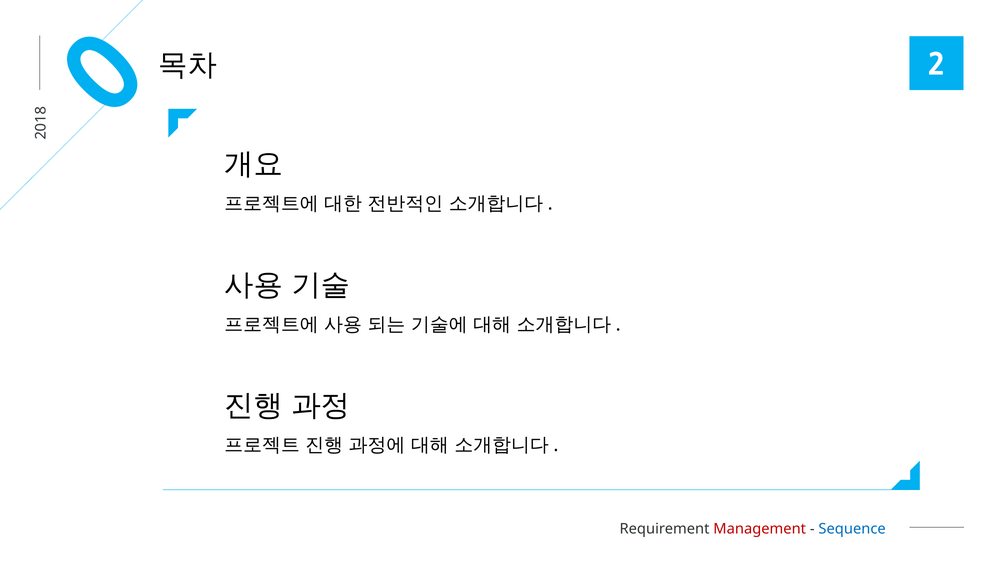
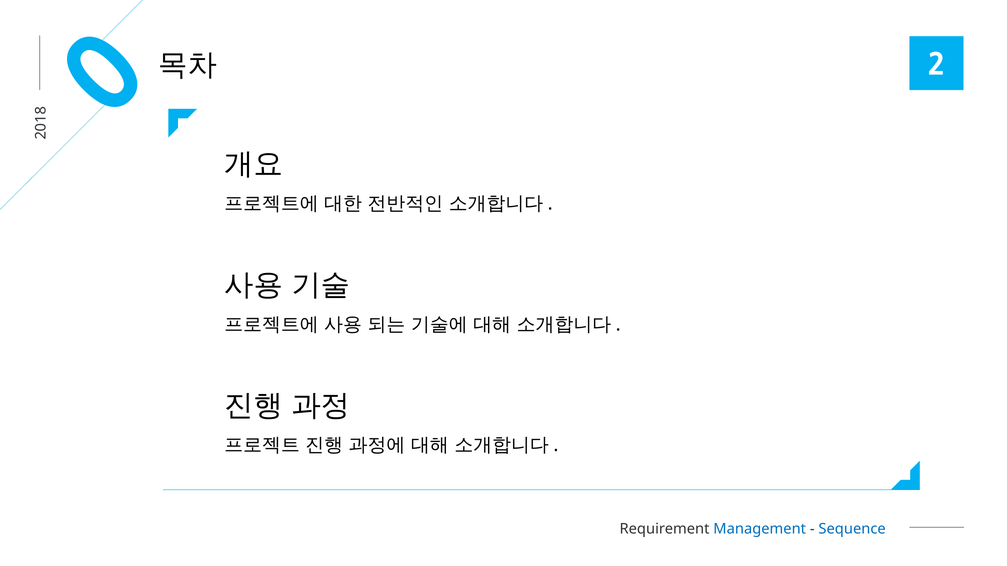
Management colour: red -> blue
